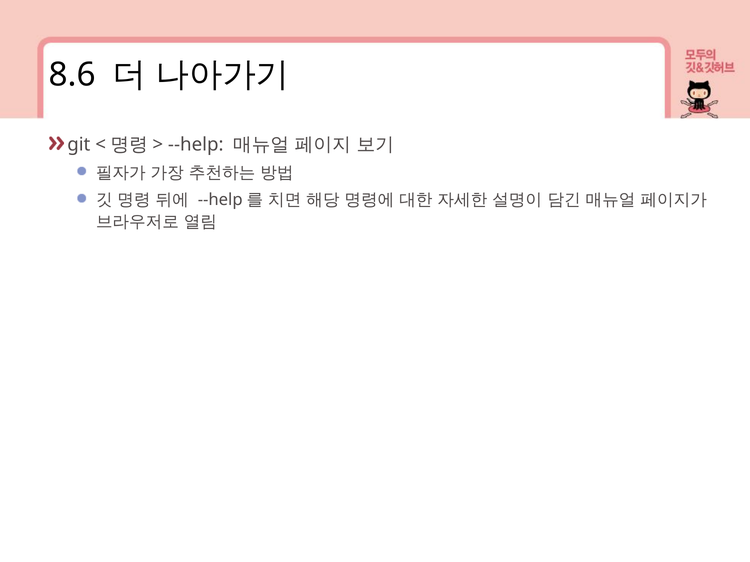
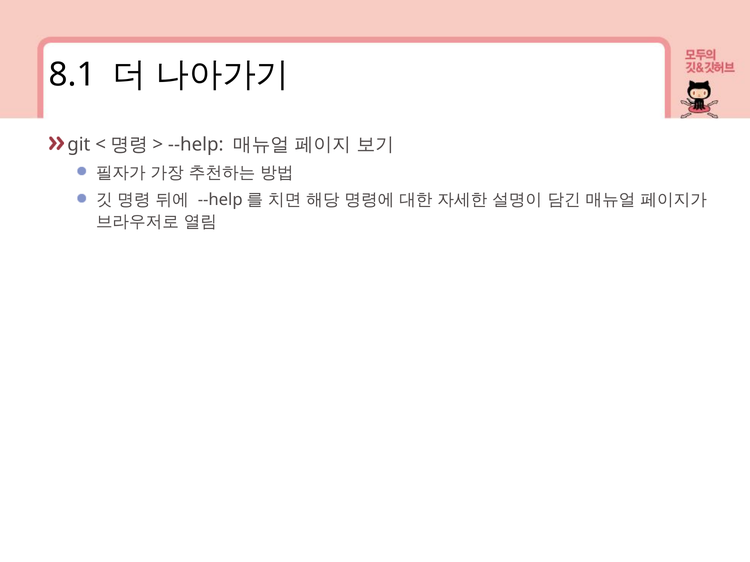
8.6: 8.6 -> 8.1
